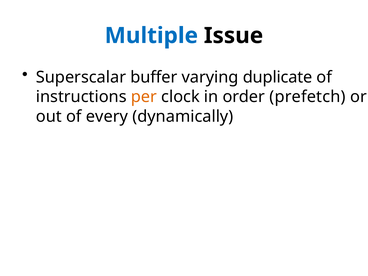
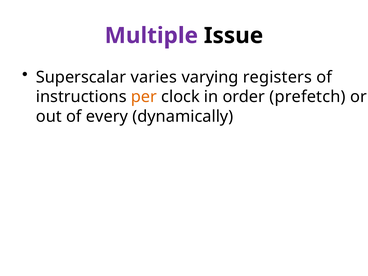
Multiple colour: blue -> purple
buffer: buffer -> varies
duplicate: duplicate -> registers
